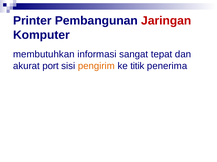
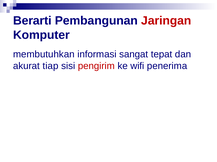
Printer: Printer -> Berarti
port: port -> tiap
pengirim colour: orange -> red
titik: titik -> wifi
